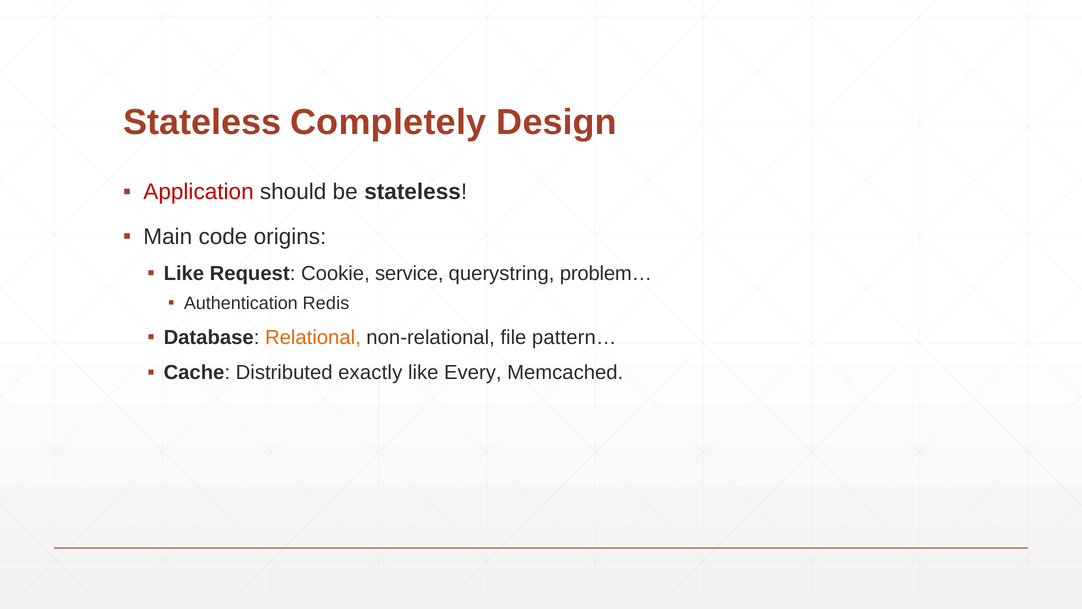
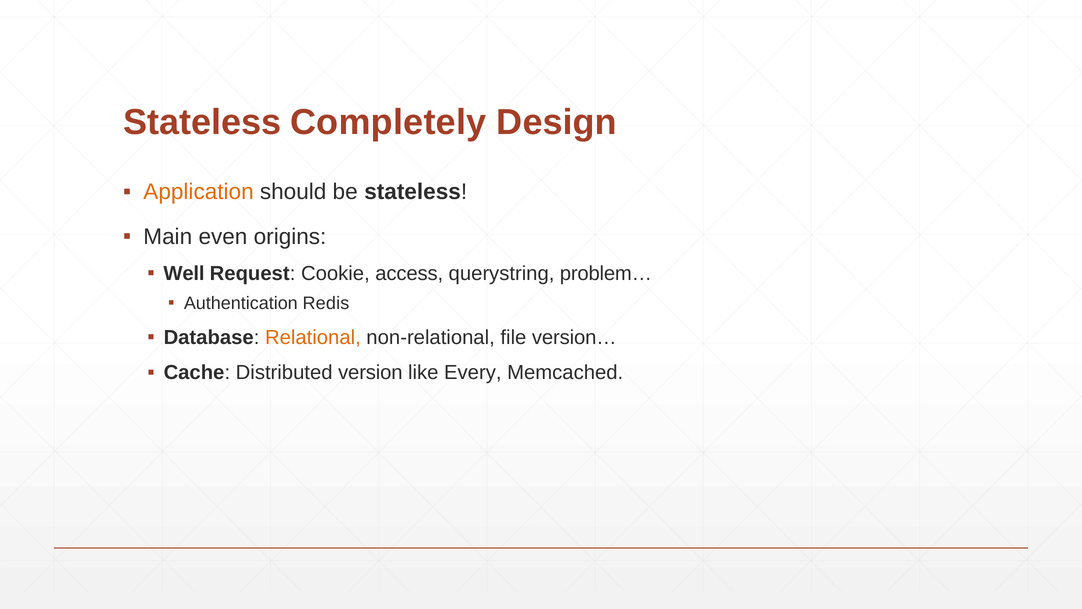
Application colour: red -> orange
code: code -> even
Like at (184, 273): Like -> Well
service: service -> access
pattern…: pattern… -> version…
exactly: exactly -> version
